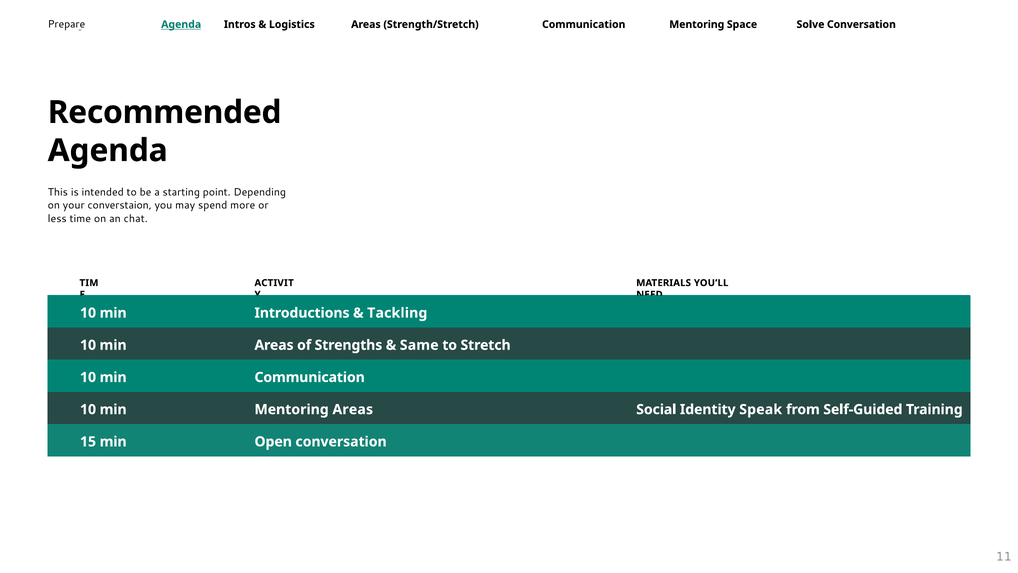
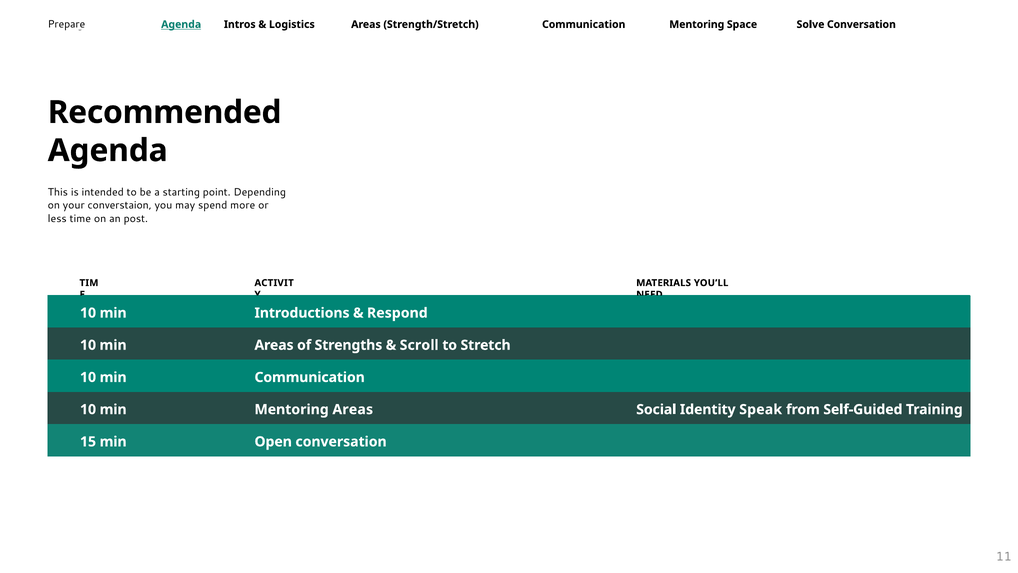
chat: chat -> post
Tackling: Tackling -> Respond
Same: Same -> Scroll
